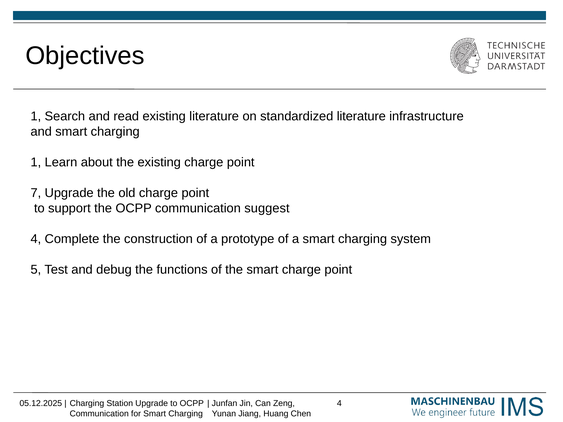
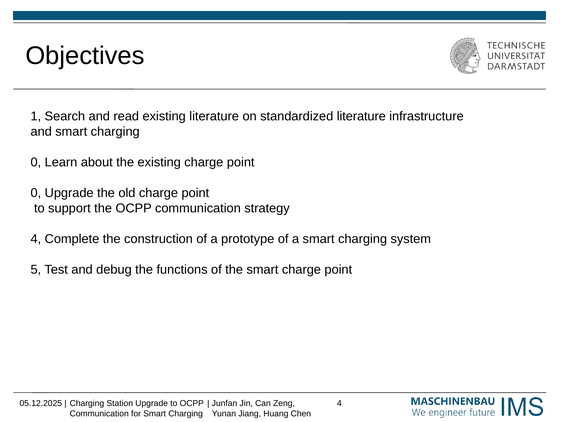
1 at (36, 162): 1 -> 0
7 at (36, 193): 7 -> 0
suggest: suggest -> strategy
